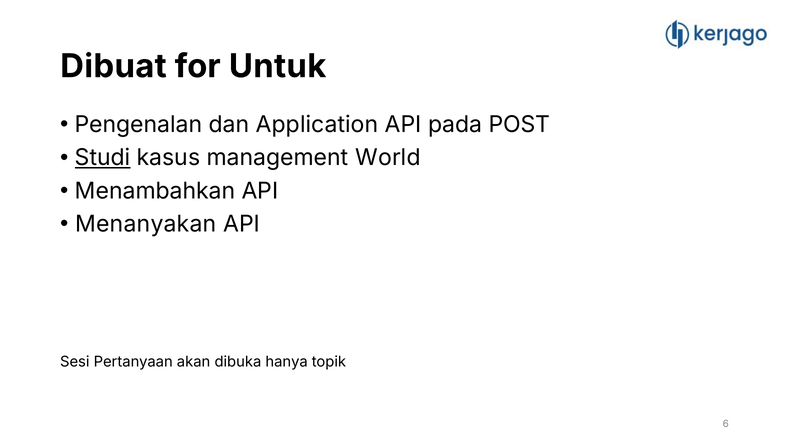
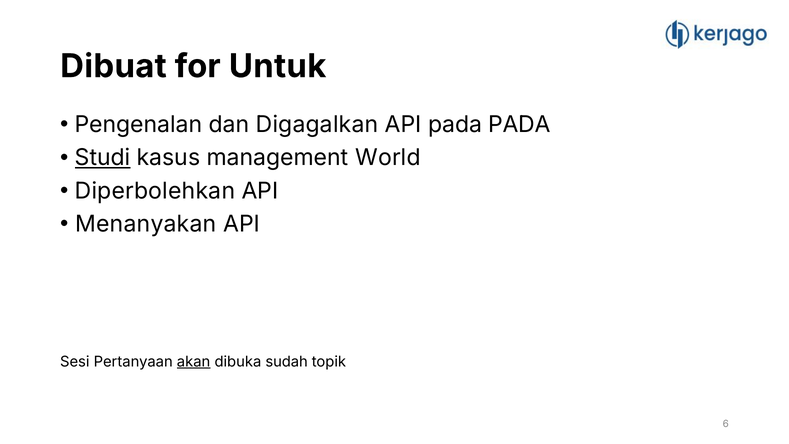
Application: Application -> Digagalkan
pada POST: POST -> PADA
Menambahkan: Menambahkan -> Diperbolehkan
akan underline: none -> present
hanya: hanya -> sudah
